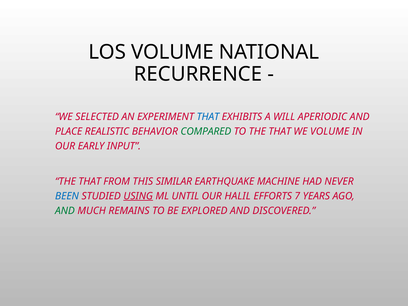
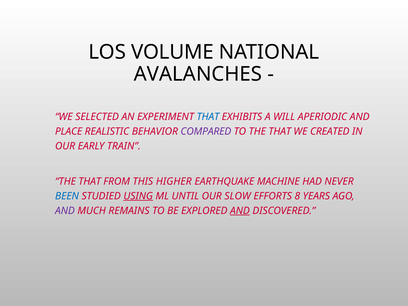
RECURRENCE: RECURRENCE -> AVALANCHES
COMPARED colour: green -> purple
WE VOLUME: VOLUME -> CREATED
INPUT: INPUT -> TRAIN
SIMILAR: SIMILAR -> HIGHER
HALIL: HALIL -> SLOW
7: 7 -> 8
AND at (65, 211) colour: green -> purple
AND at (240, 211) underline: none -> present
